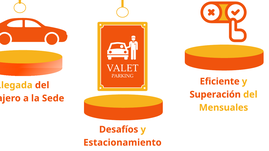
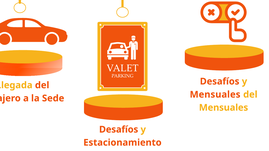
Eficiente at (220, 82): Eficiente -> Desafíos
Superación at (215, 95): Superación -> Mensuales
